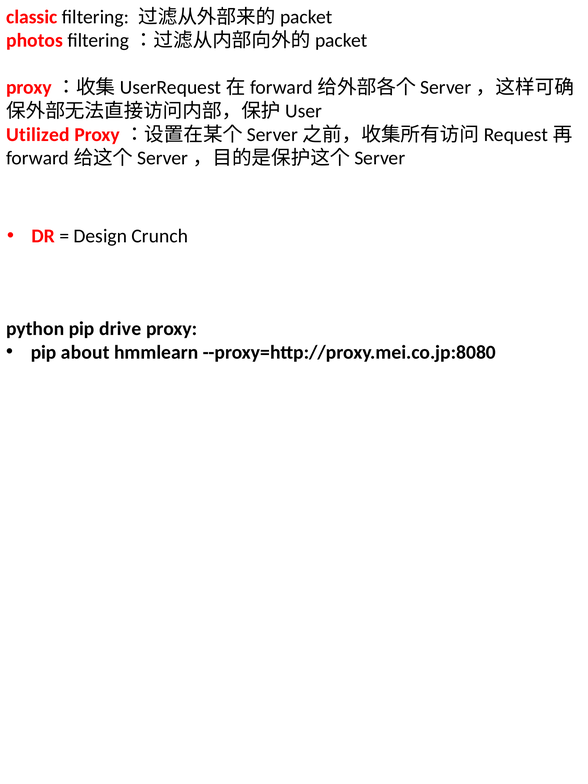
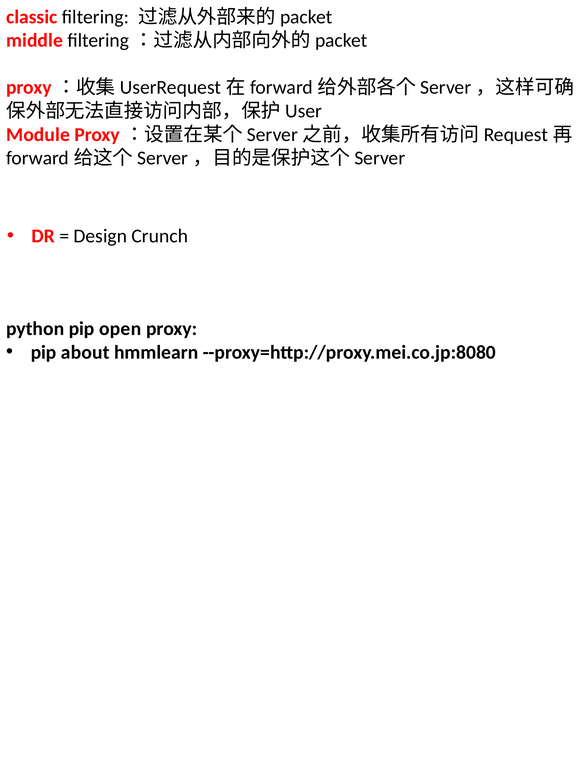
photos: photos -> middle
Utilized: Utilized -> Module
drive: drive -> open
